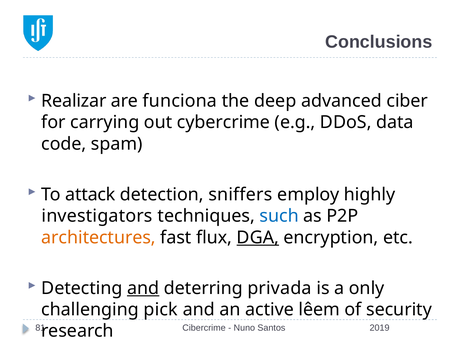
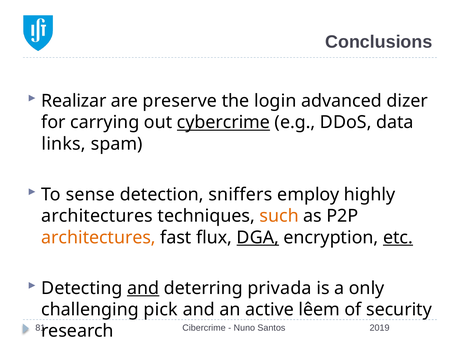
funciona: funciona -> preserve
deep: deep -> login
ciber: ciber -> dizer
cybercrime underline: none -> present
code: code -> links
attack: attack -> sense
investigators at (97, 216): investigators -> architectures
such colour: blue -> orange
etc underline: none -> present
